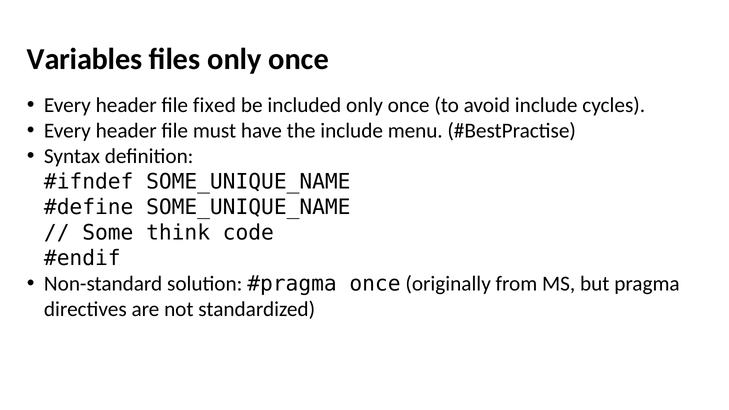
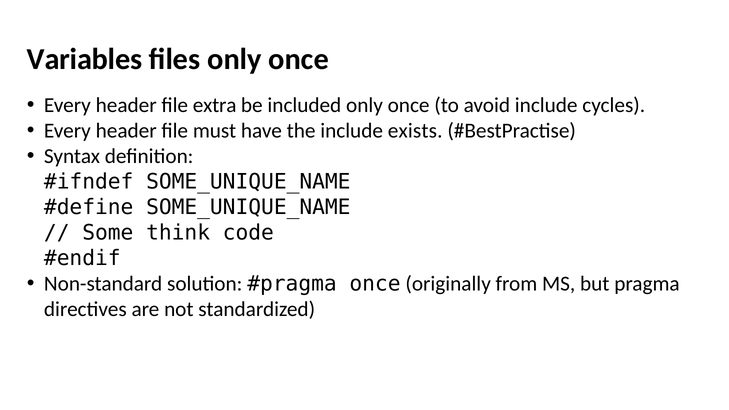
fixed: fixed -> extra
menu: menu -> exists
